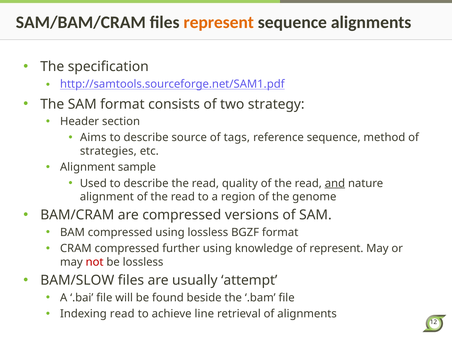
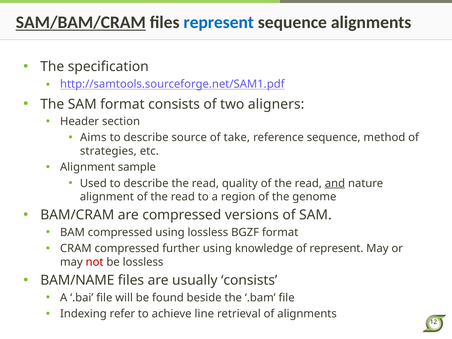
SAM/BAM/CRAM underline: none -> present
represent at (219, 23) colour: orange -> blue
strategy: strategy -> aligners
tags: tags -> take
BAM/SLOW: BAM/SLOW -> BAM/NAME
usually attempt: attempt -> consists
Indexing read: read -> refer
